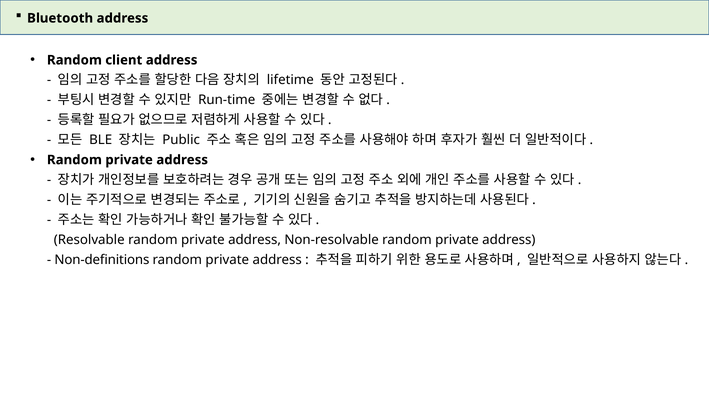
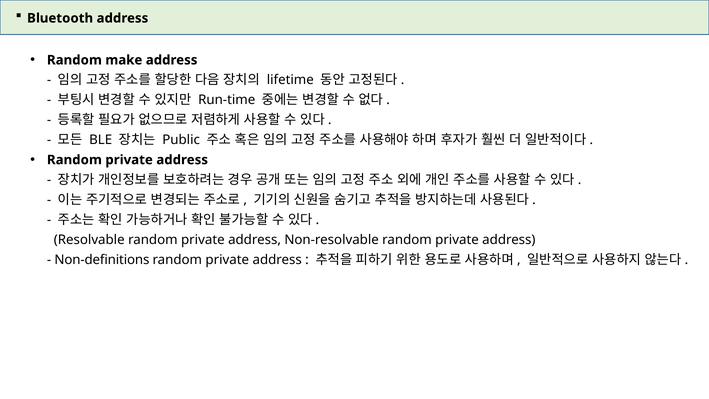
client: client -> make
